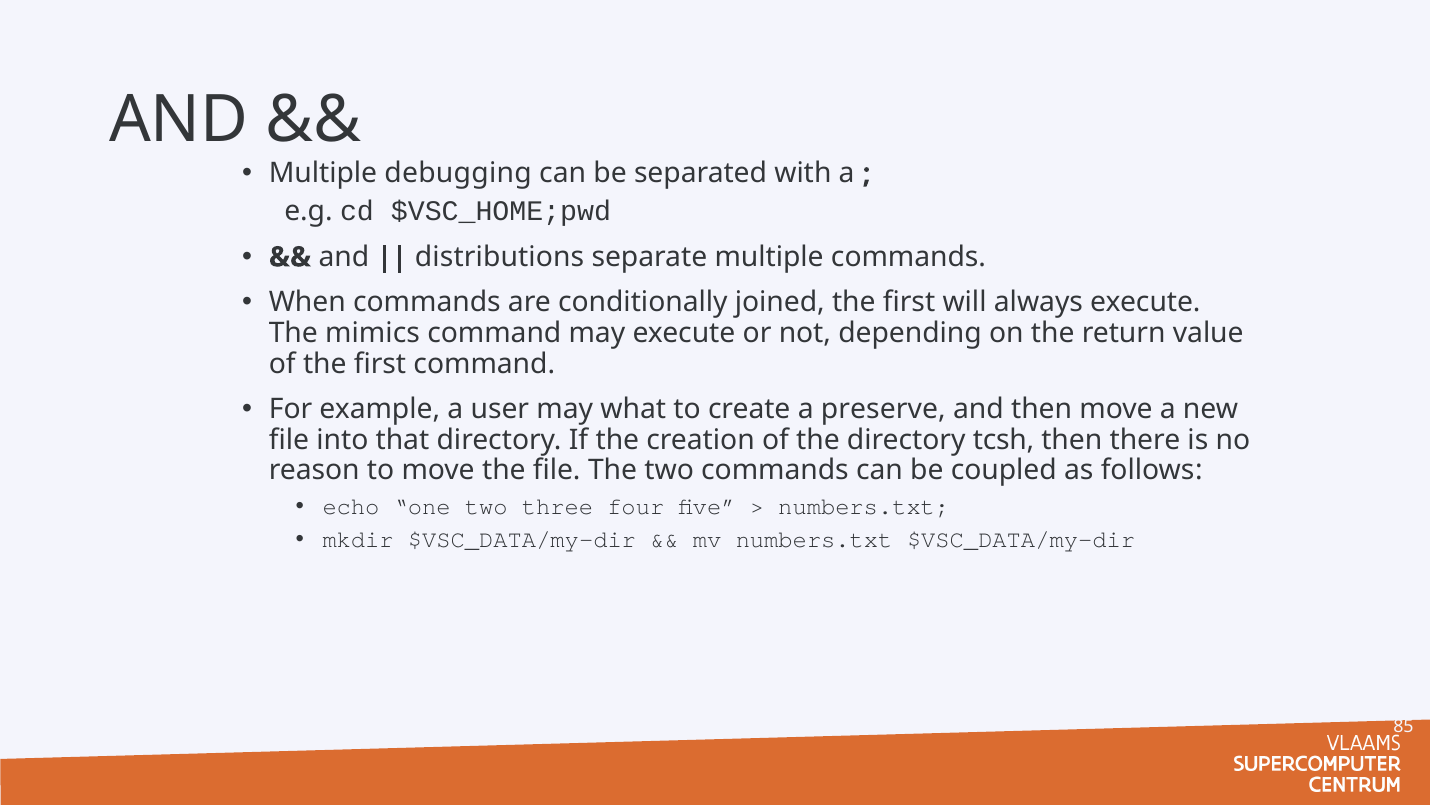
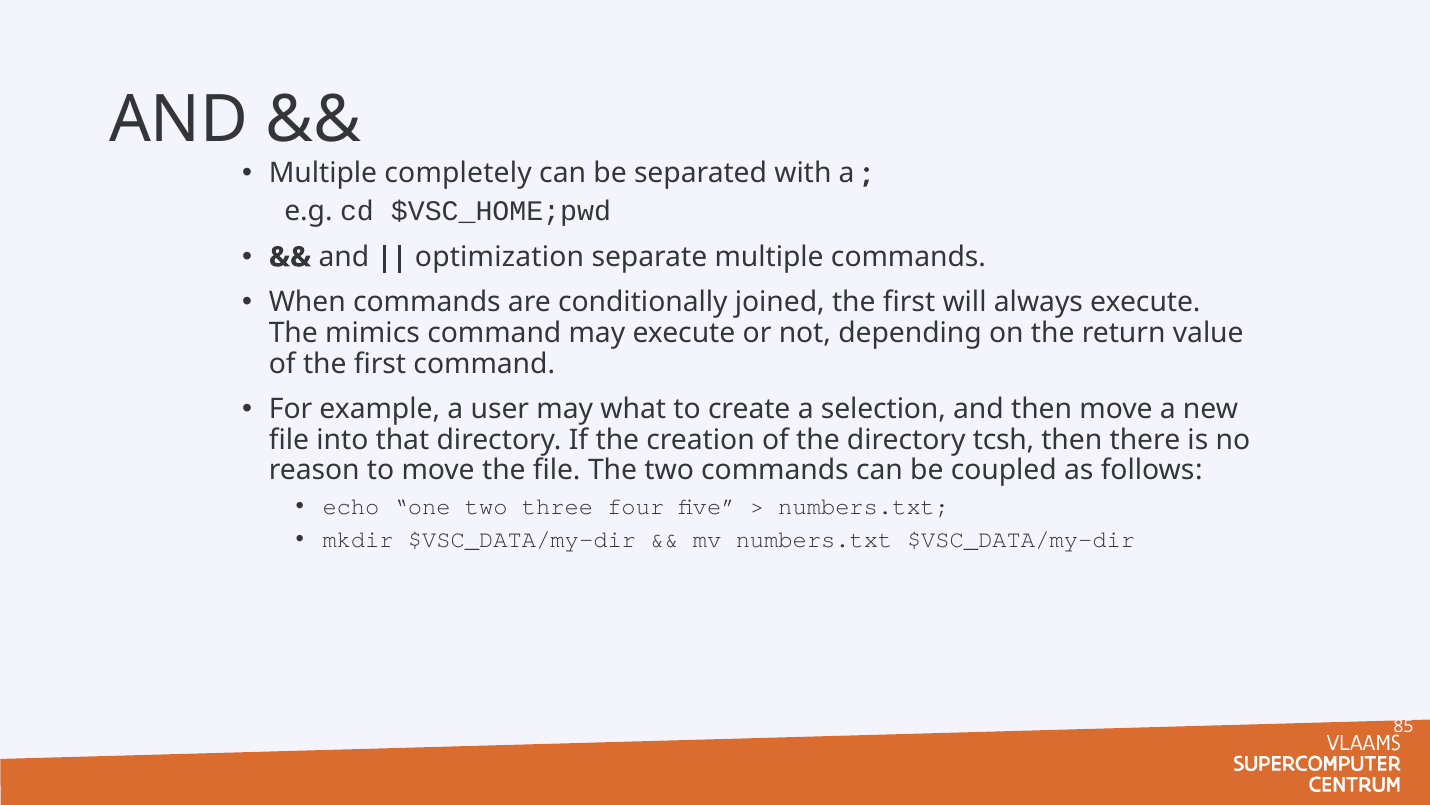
debugging: debugging -> completely
distributions: distributions -> optimization
preserve: preserve -> selection
